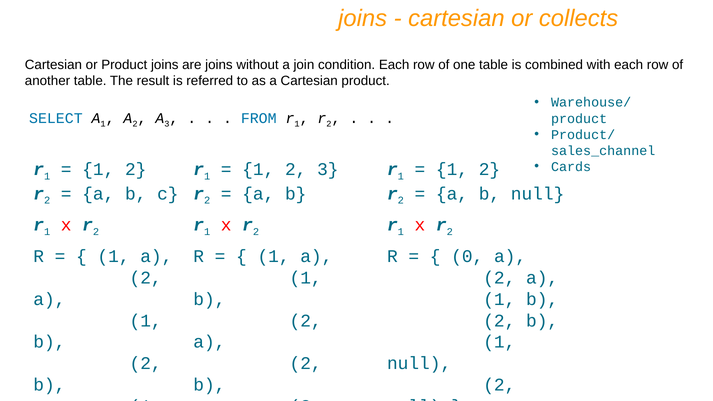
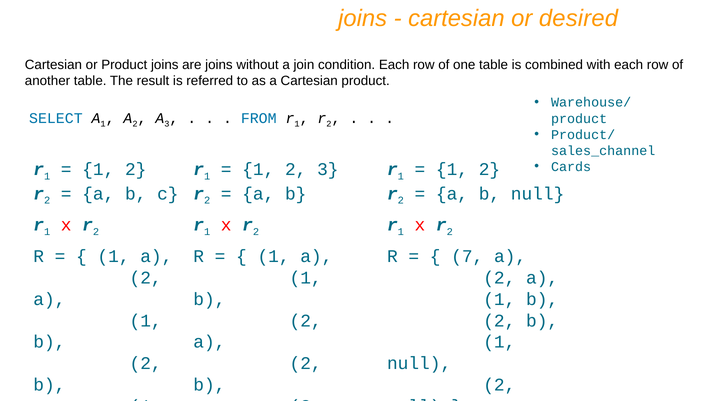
collects: collects -> desired
0: 0 -> 7
